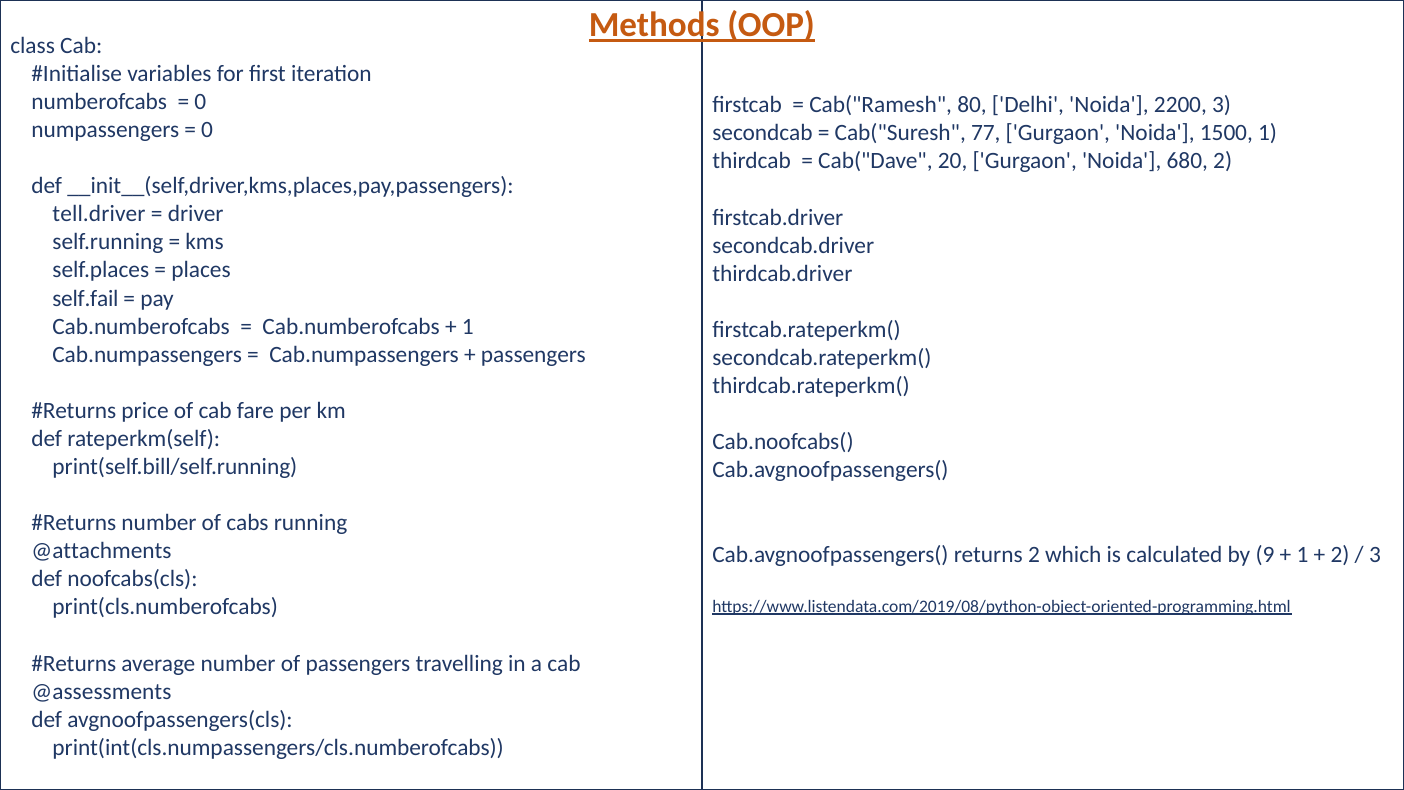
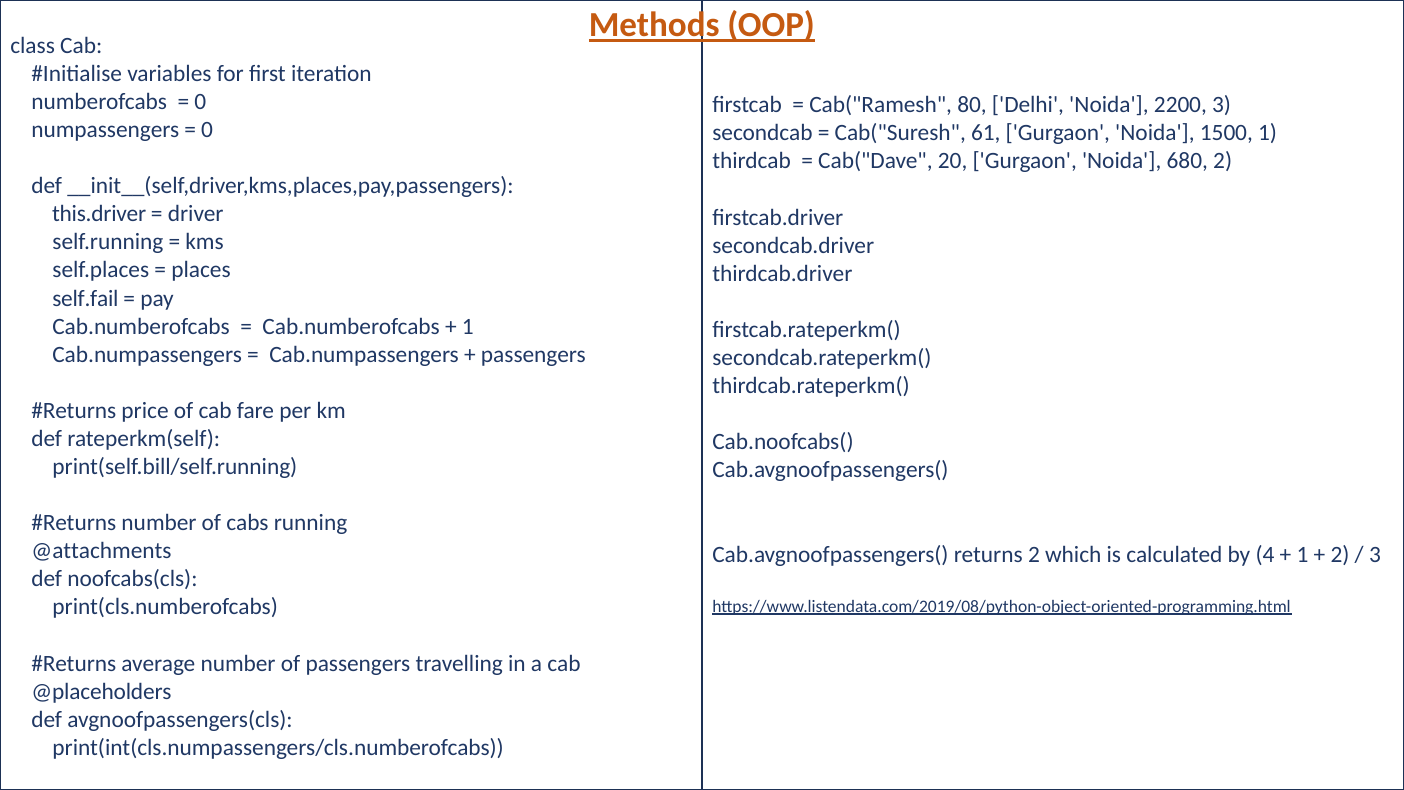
77: 77 -> 61
tell.driver: tell.driver -> this.driver
9: 9 -> 4
@assessments: @assessments -> @placeholders
